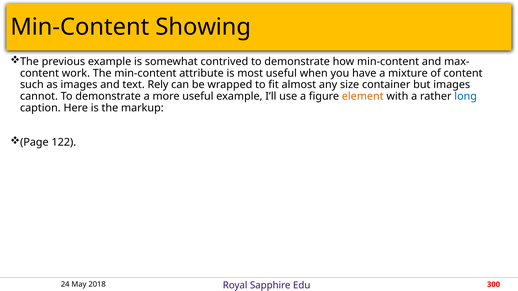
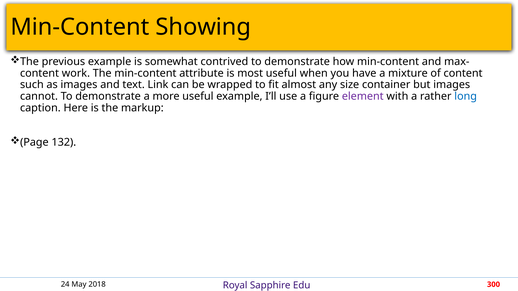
Rely: Rely -> Link
element colour: orange -> purple
122: 122 -> 132
